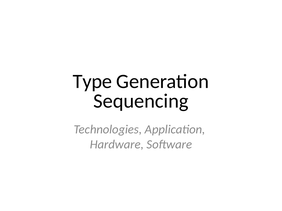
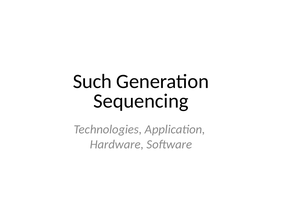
Type: Type -> Such
